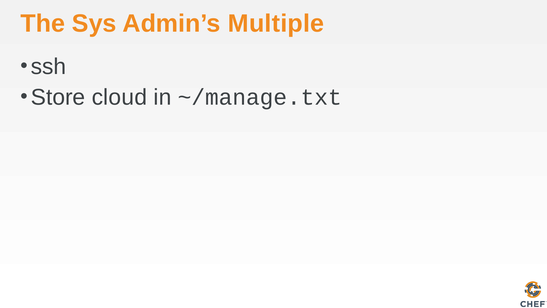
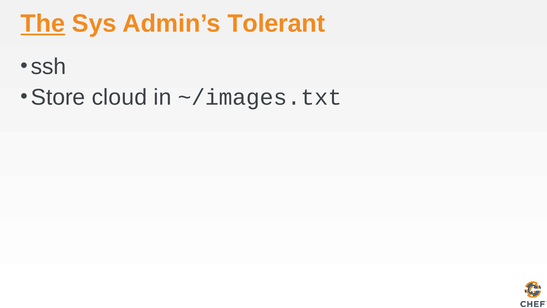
The underline: none -> present
Multiple: Multiple -> Tolerant
~/manage.txt: ~/manage.txt -> ~/images.txt
